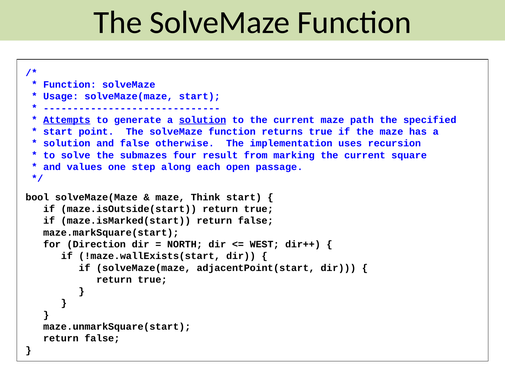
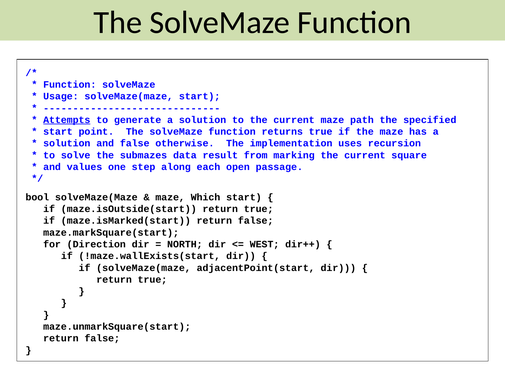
solution at (203, 120) underline: present -> none
four: four -> data
Think: Think -> Which
